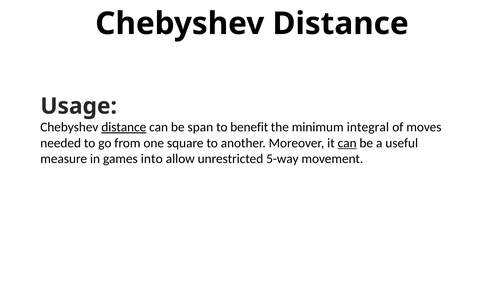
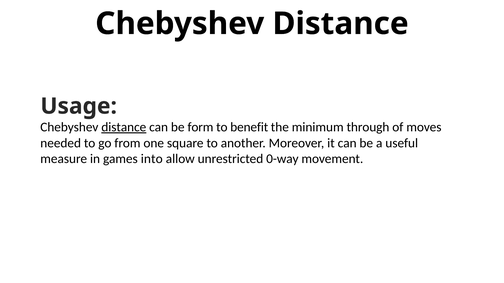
span: span -> form
integral: integral -> through
can at (347, 143) underline: present -> none
5-way: 5-way -> 0-way
